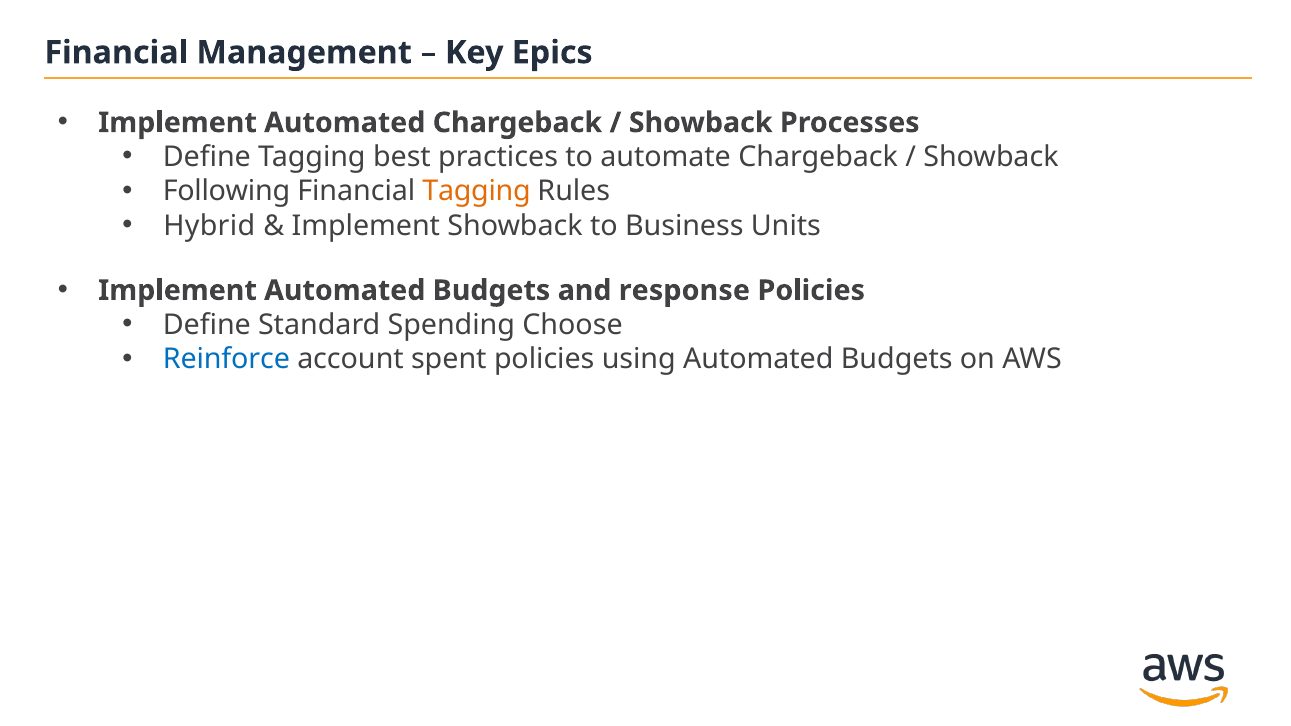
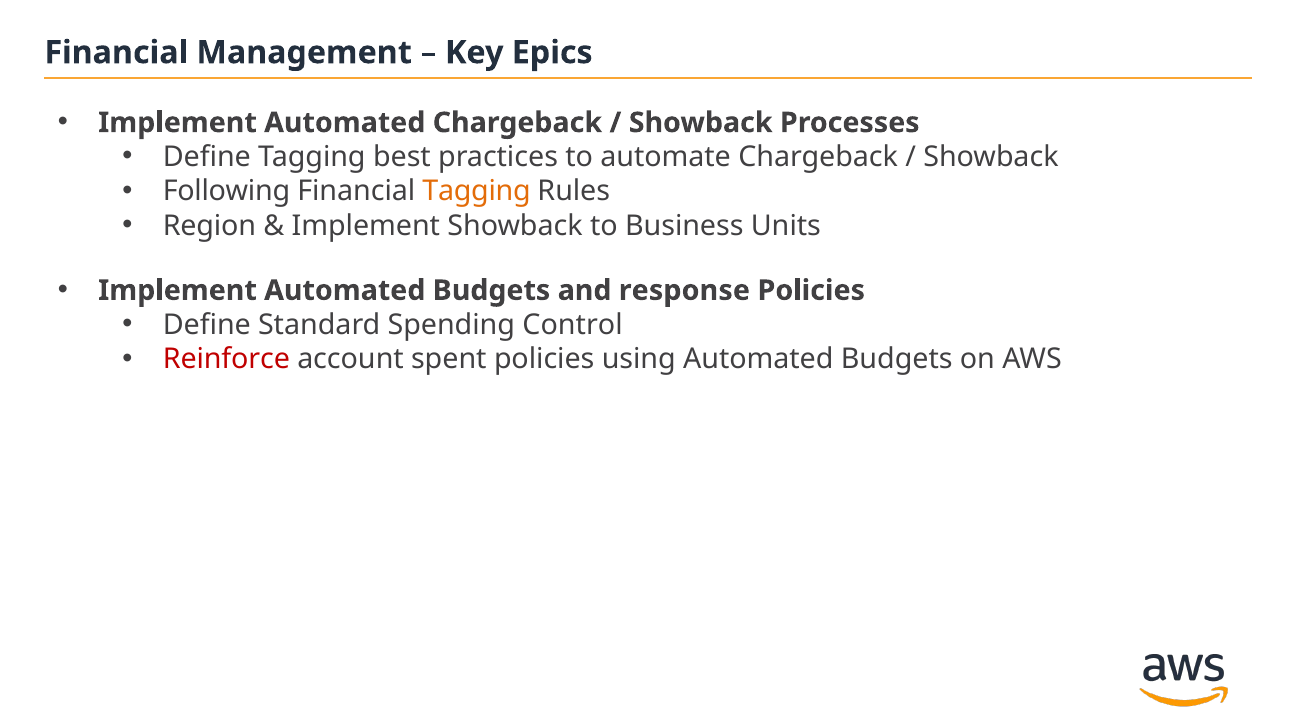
Hybrid: Hybrid -> Region
Choose: Choose -> Control
Reinforce colour: blue -> red
